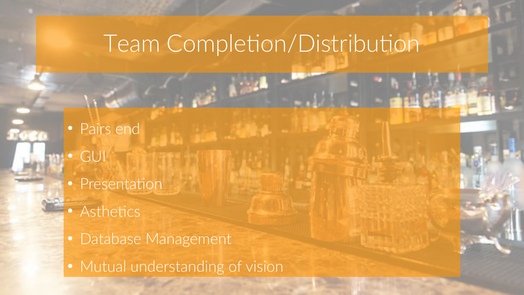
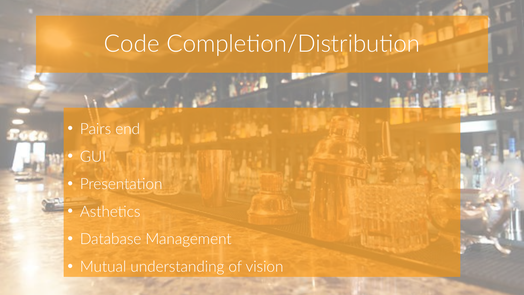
Team: Team -> Code
